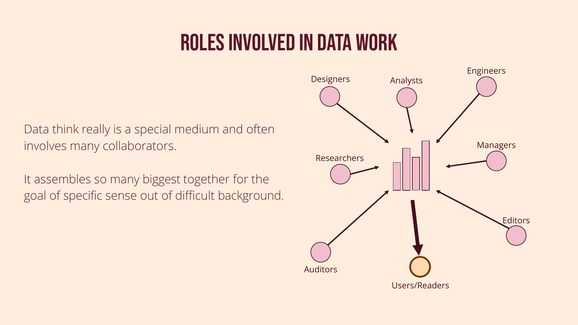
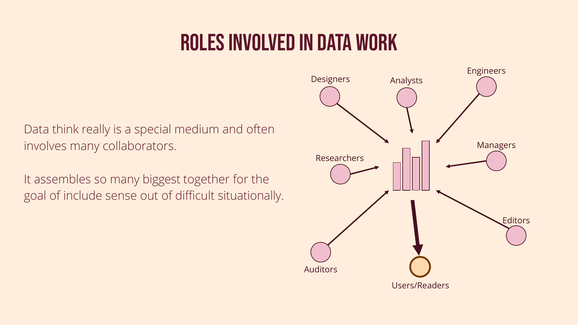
specific: specific -> include
background: background -> situationally
